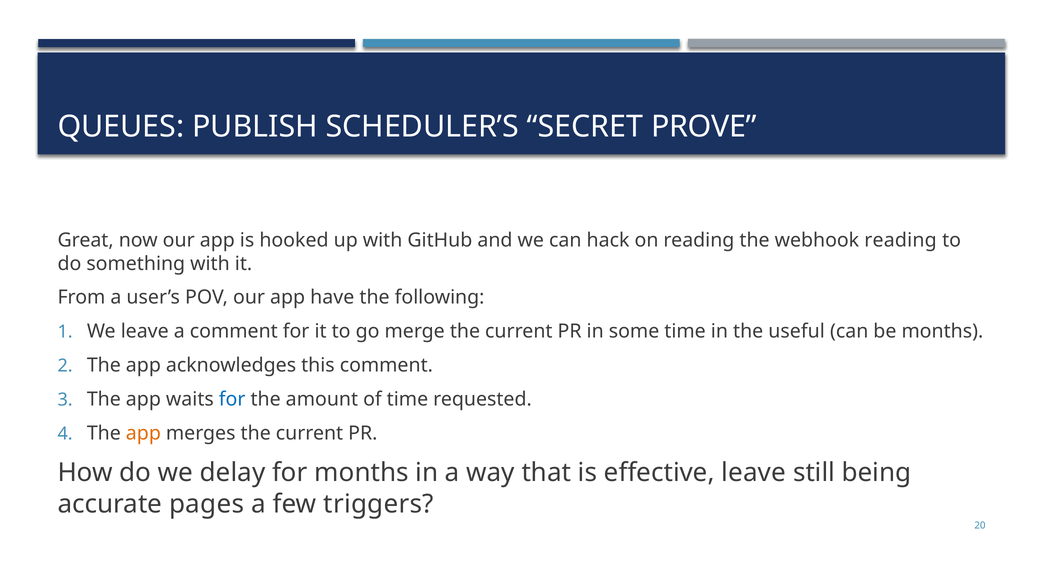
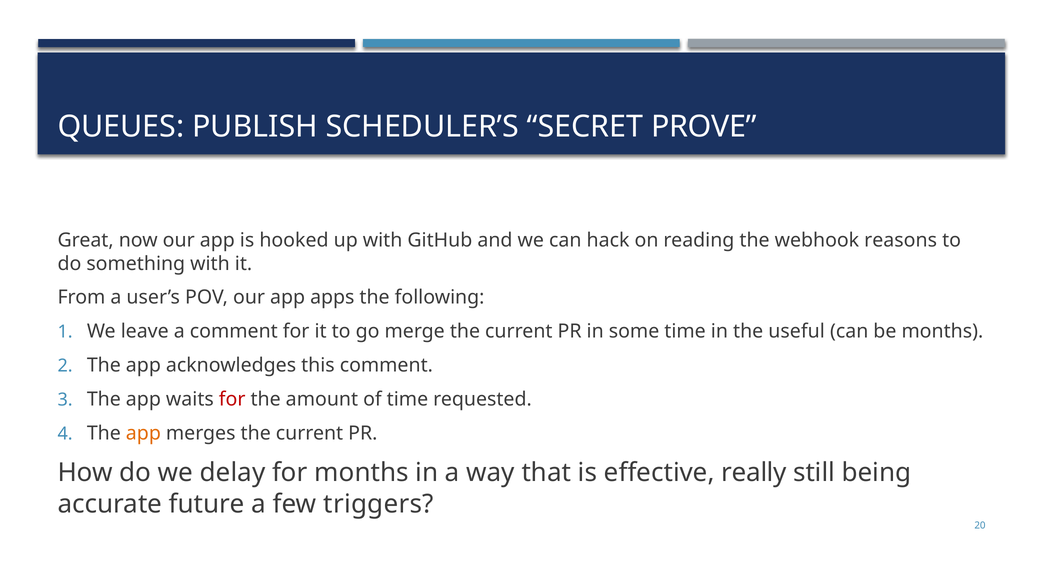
webhook reading: reading -> reasons
have: have -> apps
for at (232, 399) colour: blue -> red
effective leave: leave -> really
pages: pages -> future
